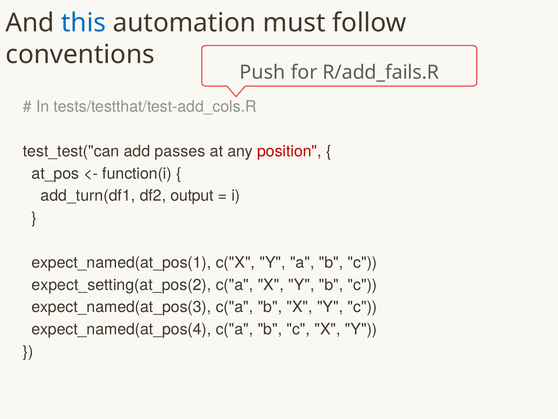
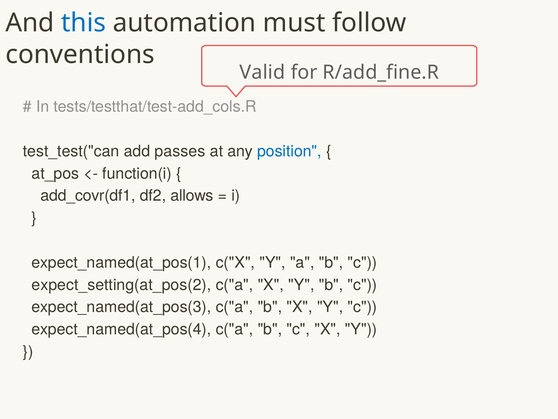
Push: Push -> Valid
R/add_fails.R: R/add_fails.R -> R/add_fine.R
position colour: red -> blue
add_turn(df1: add_turn(df1 -> add_covr(df1
output: output -> allows
